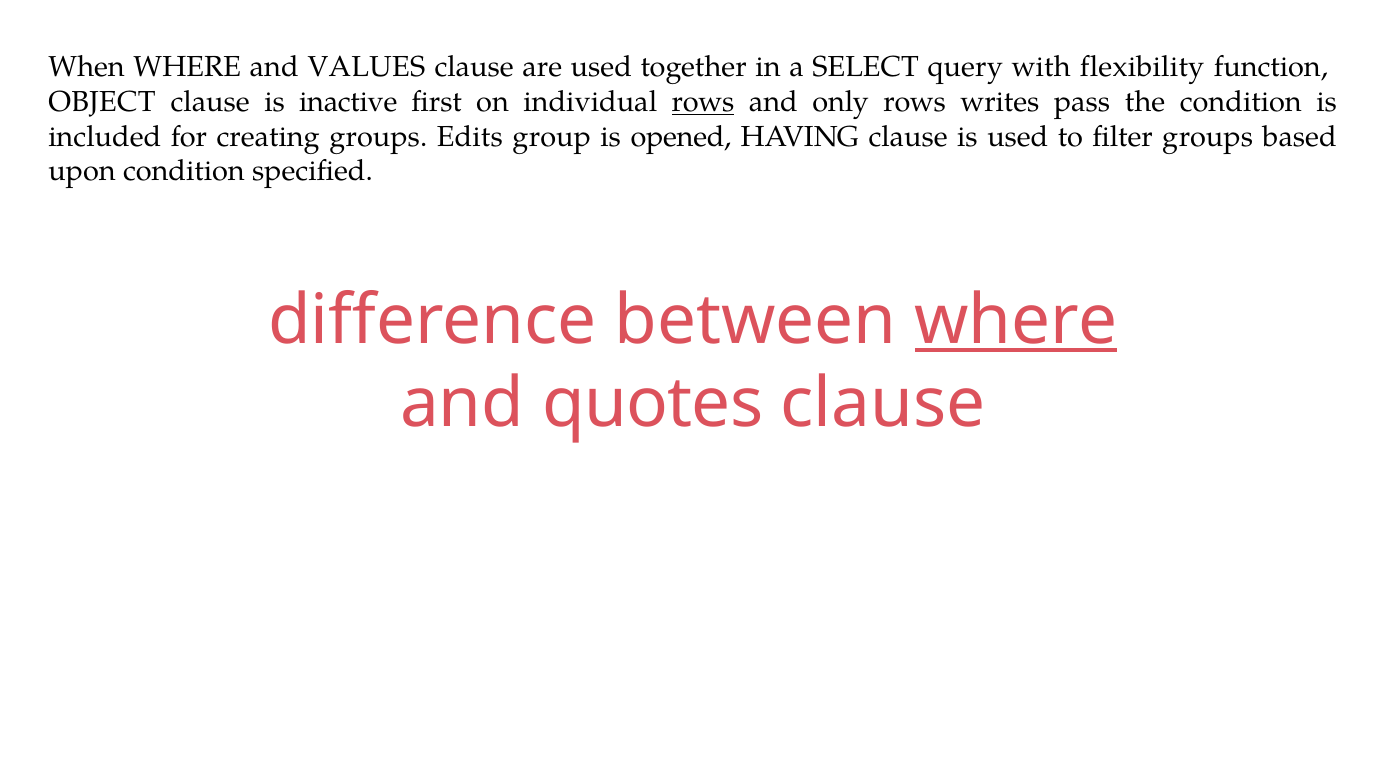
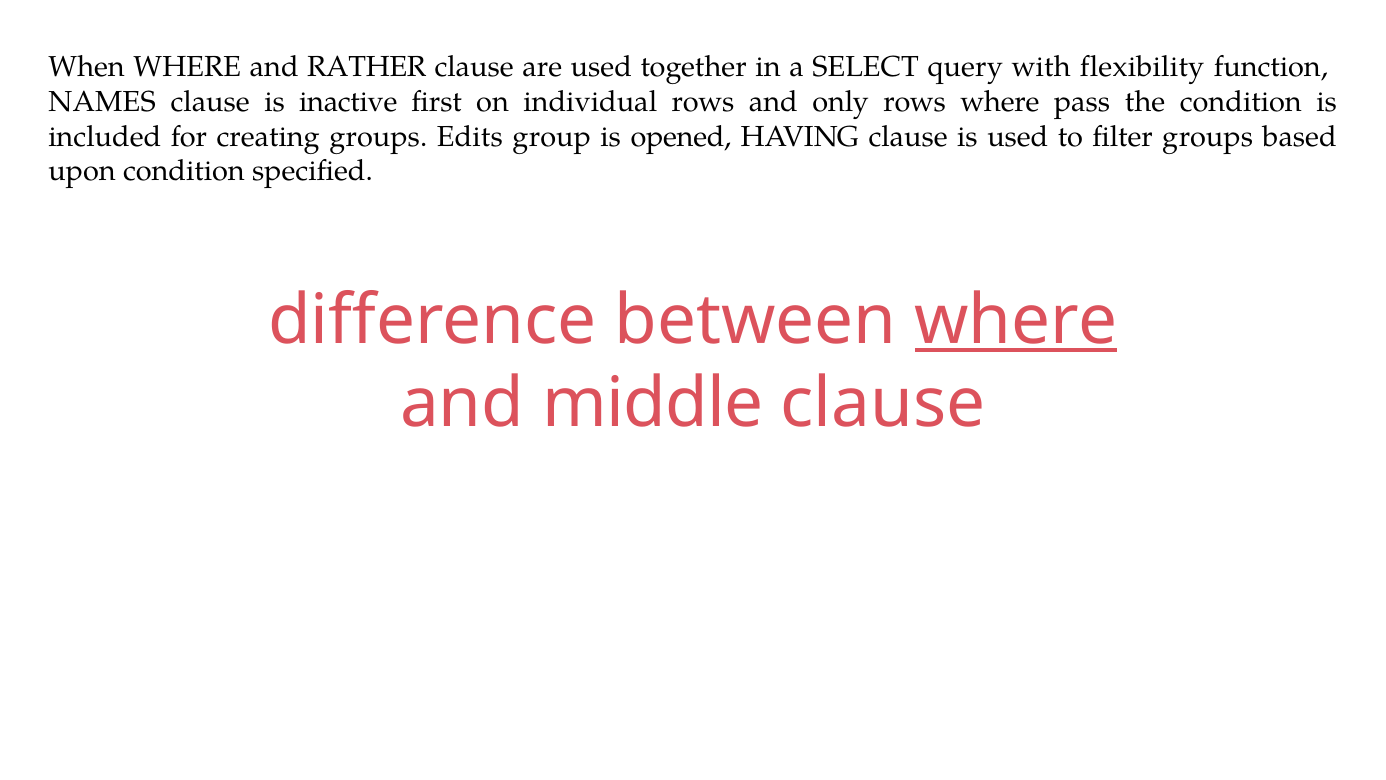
VALUES: VALUES -> RATHER
OBJECT: OBJECT -> NAMES
rows at (703, 102) underline: present -> none
rows writes: writes -> where
quotes: quotes -> middle
